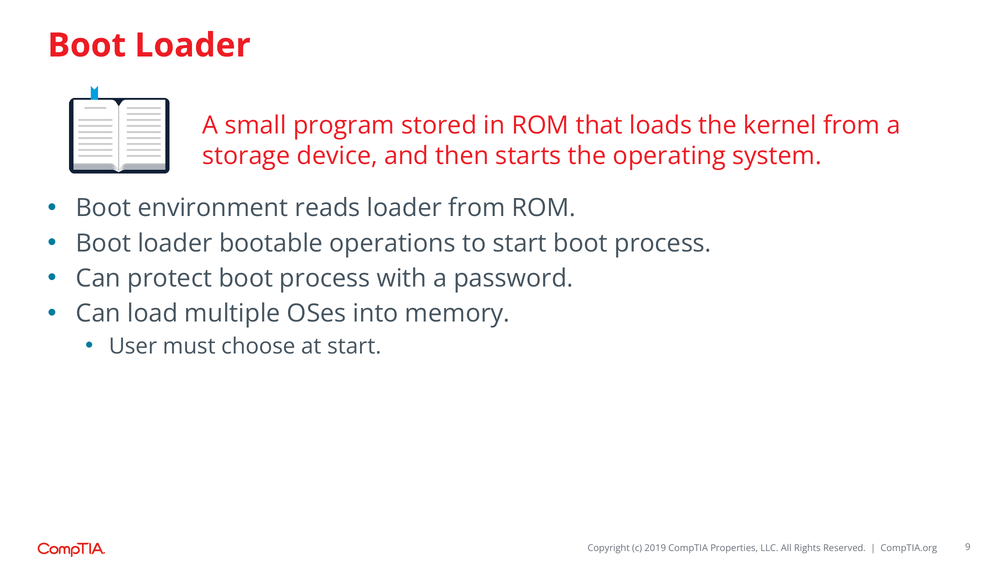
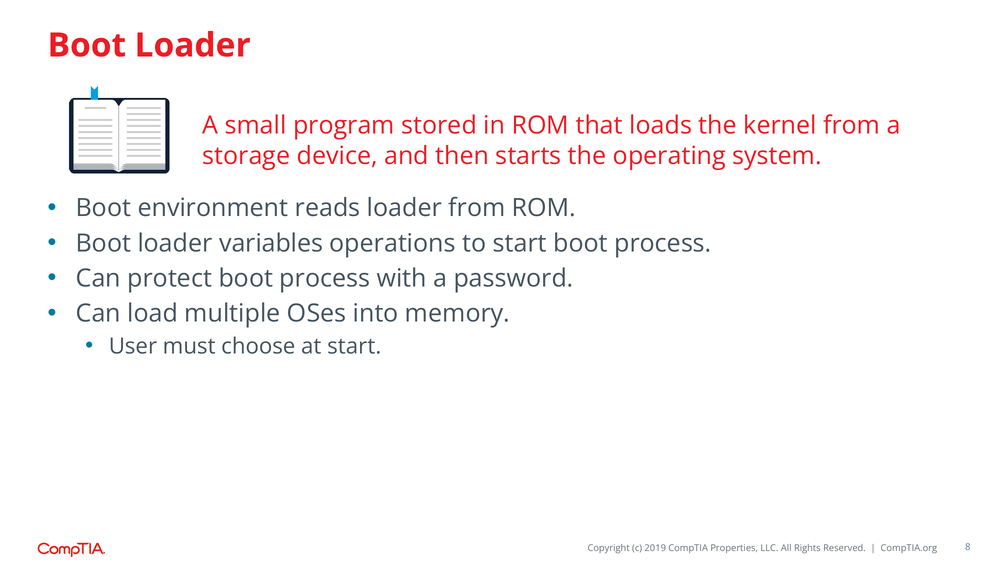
bootable: bootable -> variables
9: 9 -> 8
